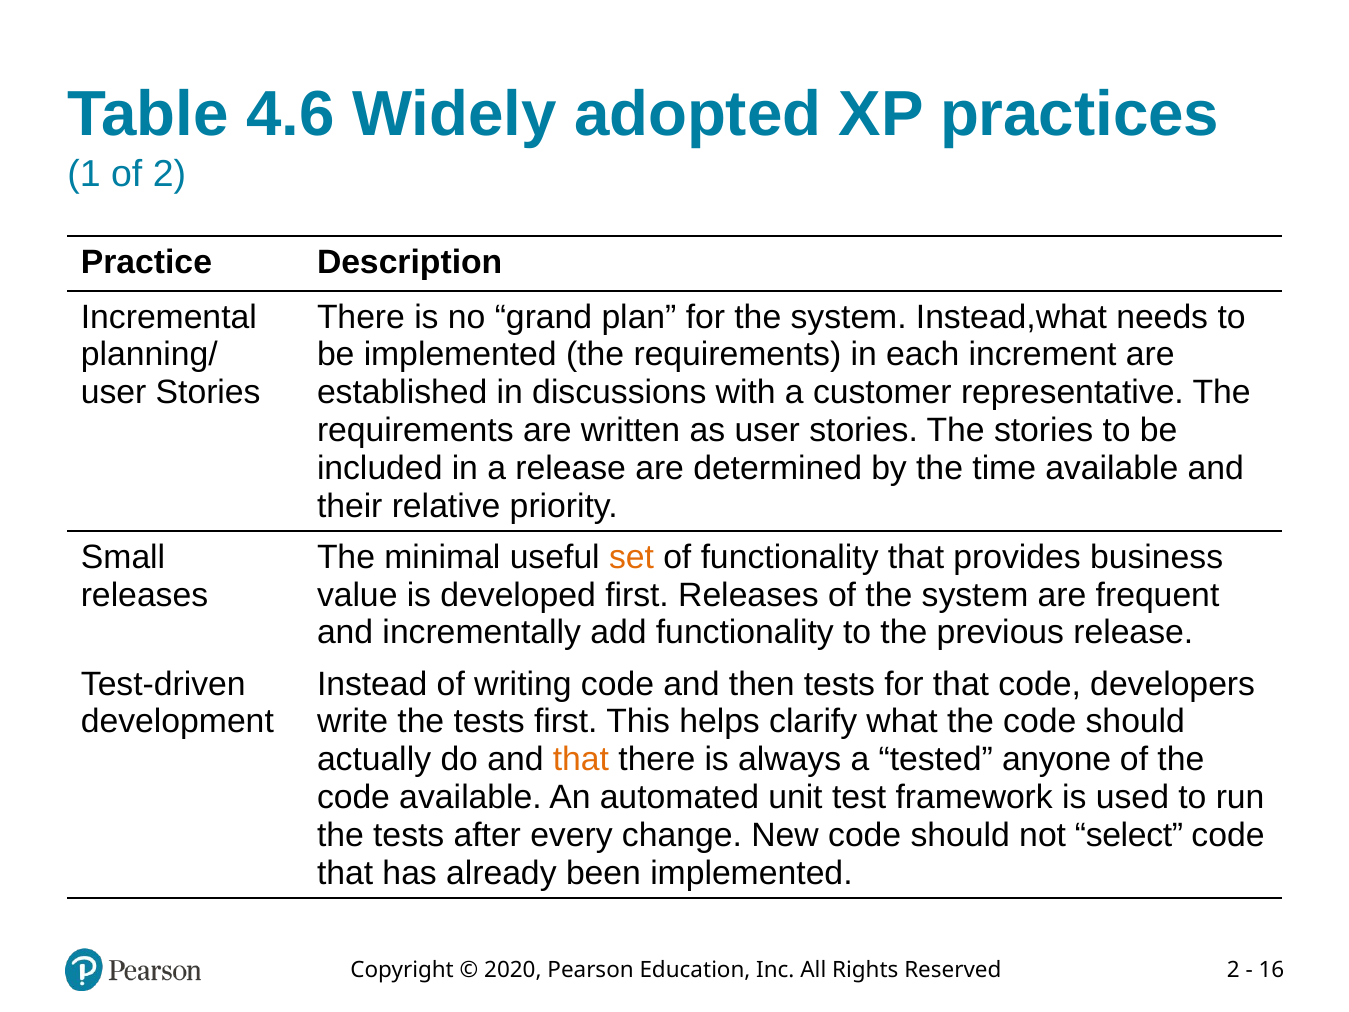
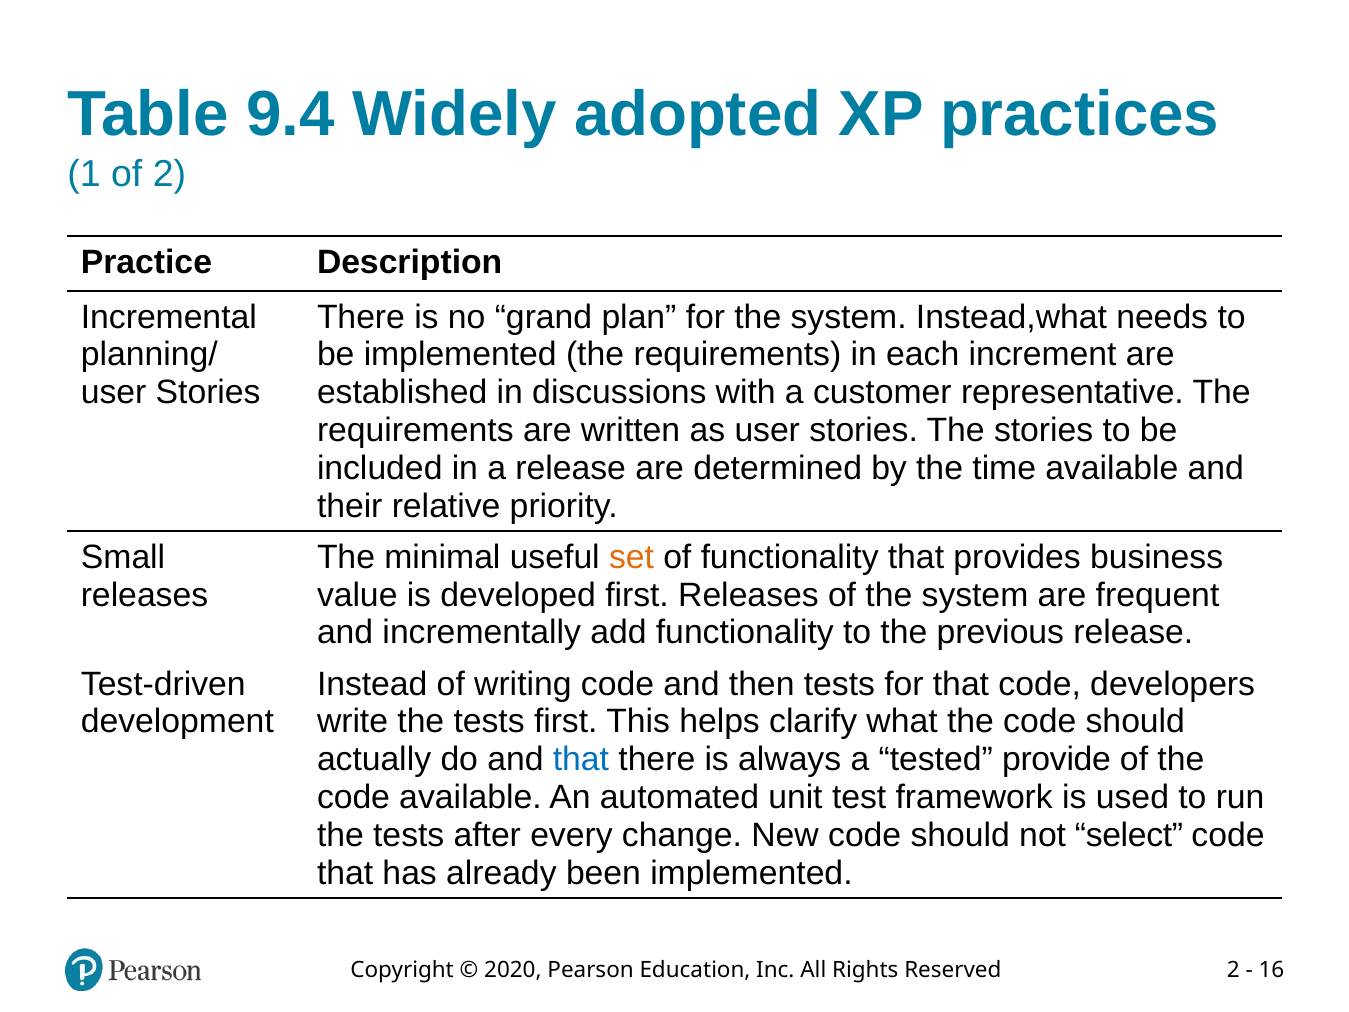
4.6: 4.6 -> 9.4
that at (581, 759) colour: orange -> blue
anyone: anyone -> provide
